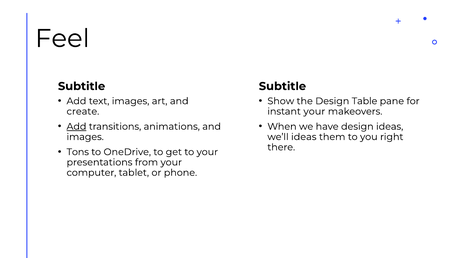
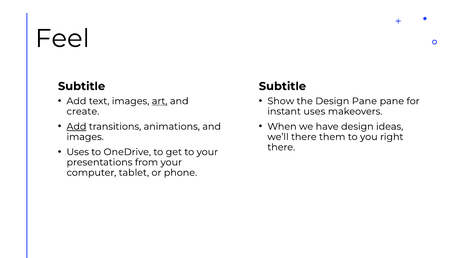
art underline: none -> present
Design Table: Table -> Pane
instant your: your -> uses
we’ll ideas: ideas -> there
Tons at (78, 152): Tons -> Uses
